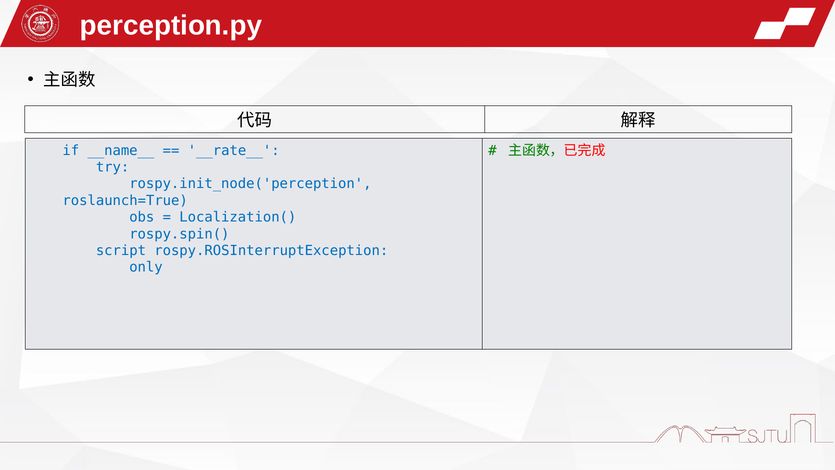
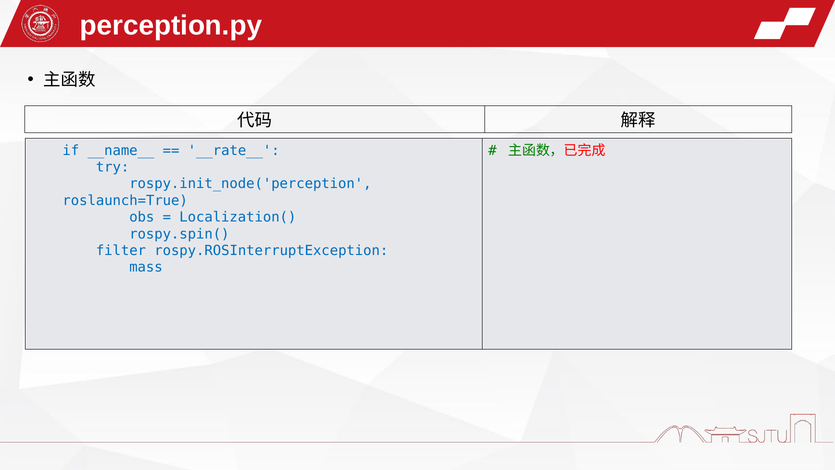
script: script -> filter
only: only -> mass
